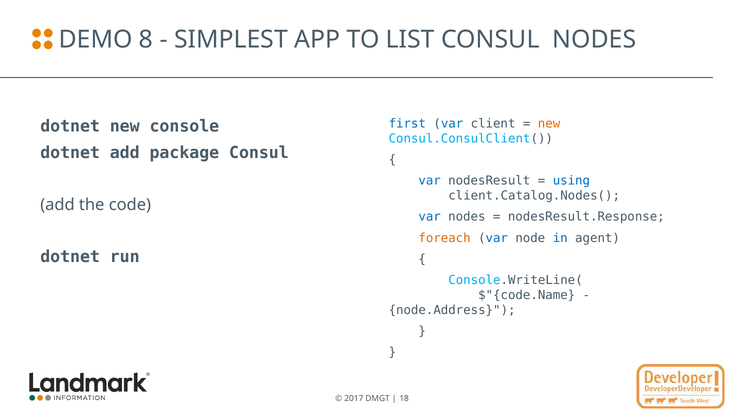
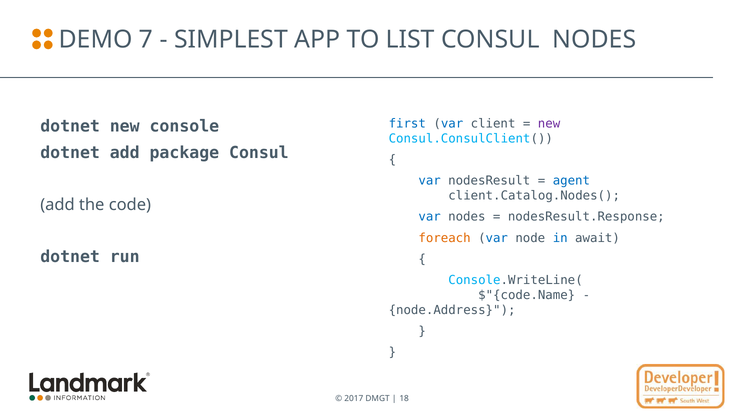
8: 8 -> 7
new at (549, 124) colour: orange -> purple
using: using -> agent
agent: agent -> await
